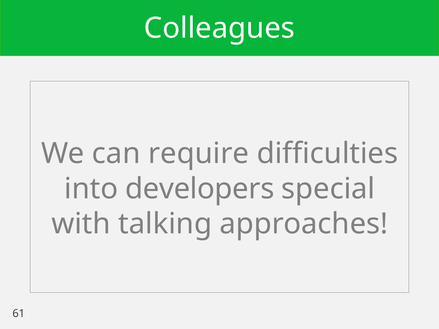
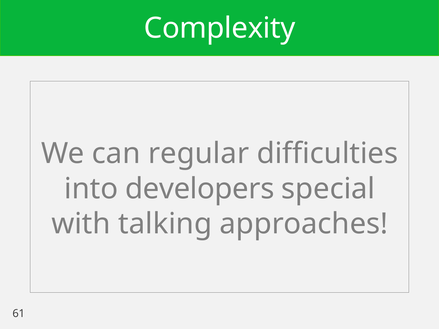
Colleagues: Colleagues -> Complexity
require: require -> regular
